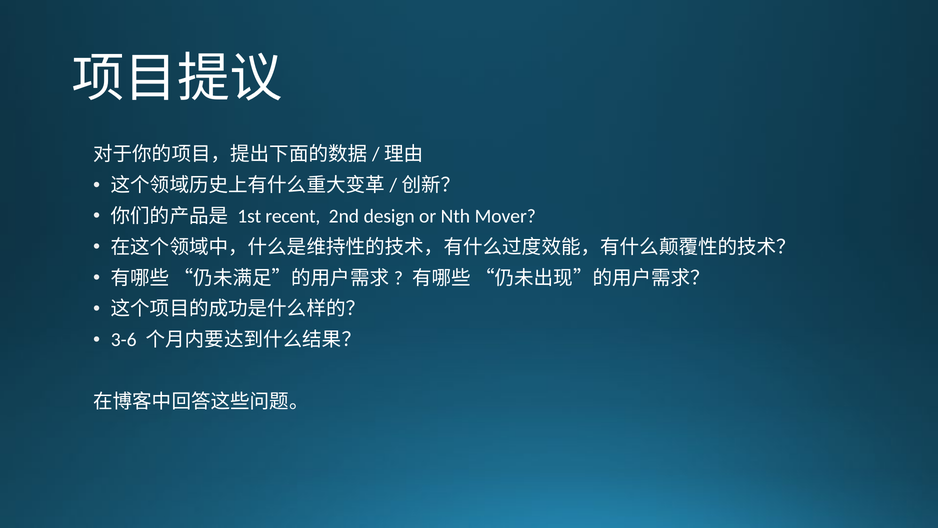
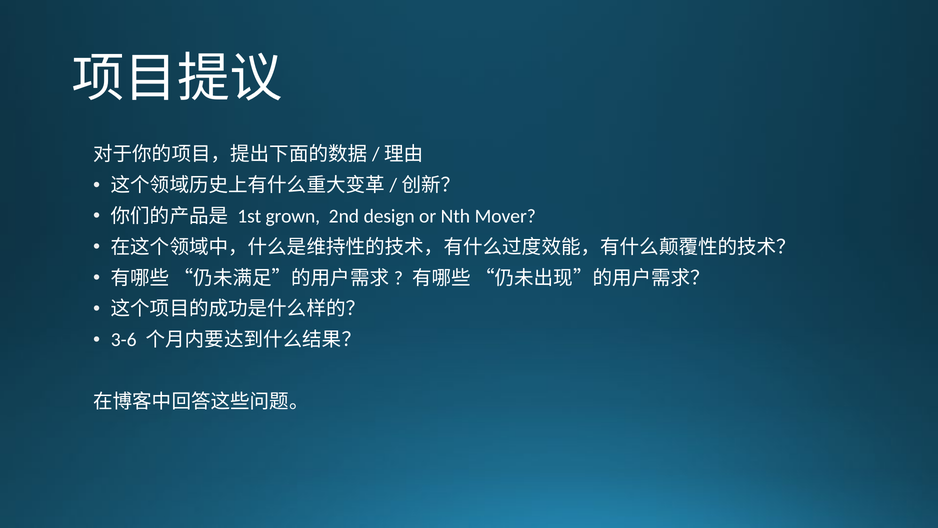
recent: recent -> grown
